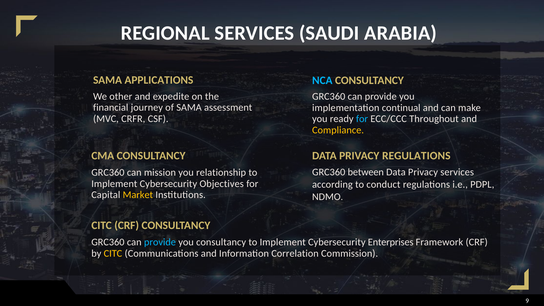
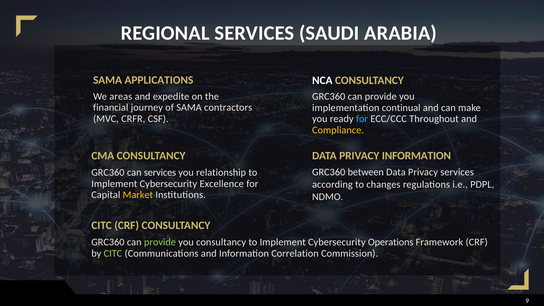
NCA colour: light blue -> white
other: other -> areas
assessment: assessment -> contractors
PRIVACY REGULATIONS: REGULATIONS -> INFORMATION
can mission: mission -> services
Objectives: Objectives -> Excellence
conduct: conduct -> changes
provide at (160, 242) colour: light blue -> light green
Enterprises: Enterprises -> Operations
CITC at (113, 253) colour: yellow -> light green
